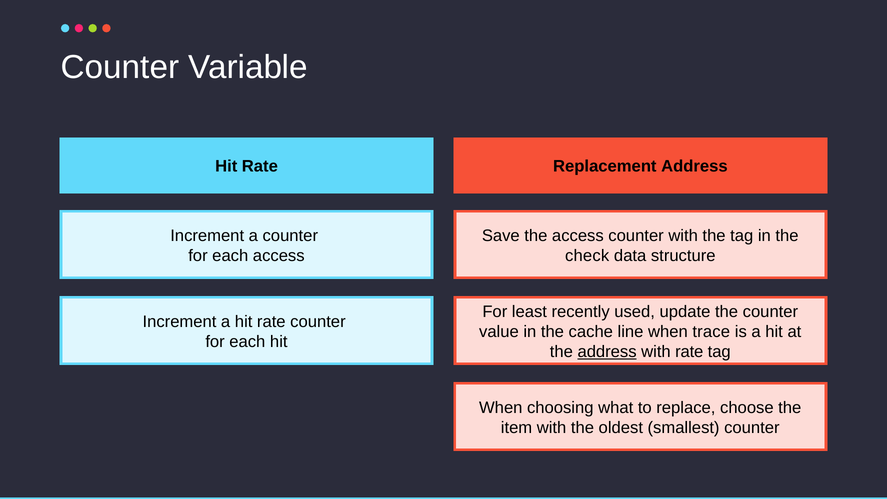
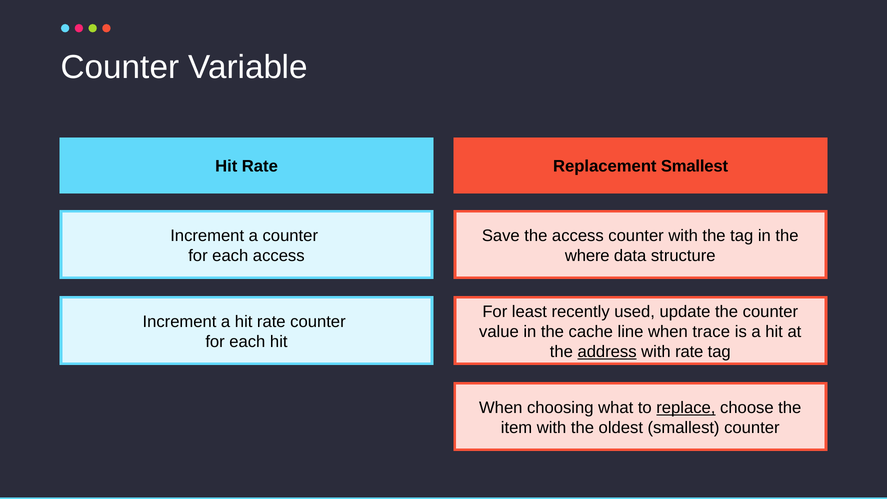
Replacement Address: Address -> Smallest
check: check -> where
replace underline: none -> present
